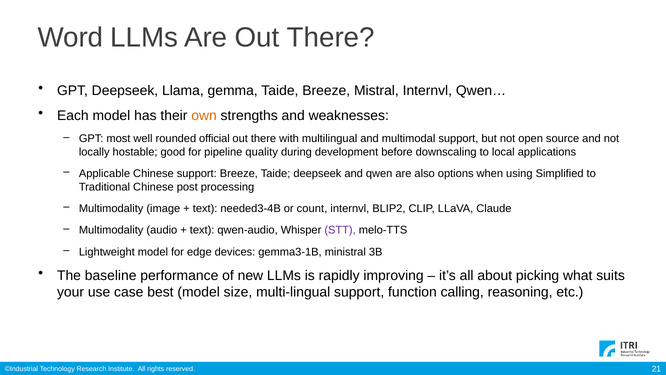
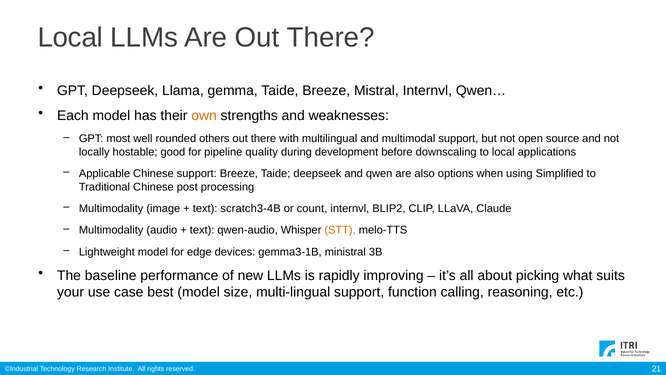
Word at (70, 37): Word -> Local
official: official -> others
needed3-4B: needed3-4B -> scratch3-4B
STT colour: purple -> orange
